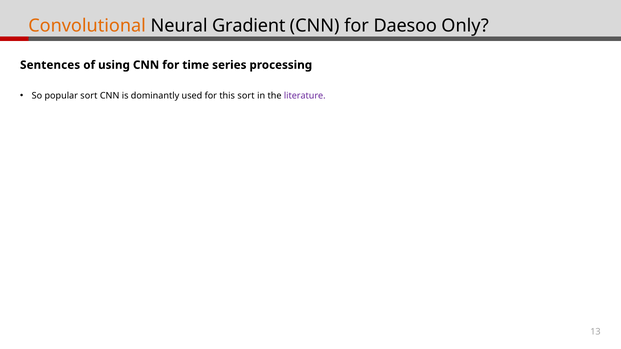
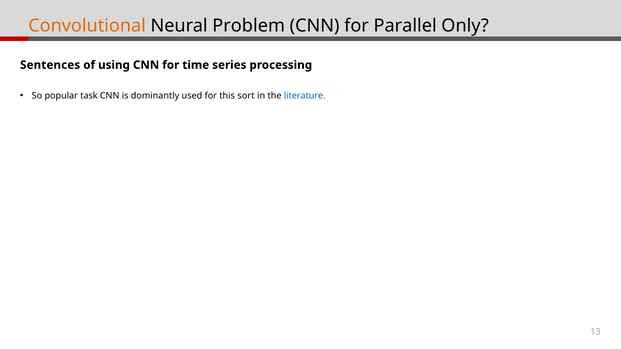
Gradient: Gradient -> Problem
Daesoo: Daesoo -> Parallel
popular sort: sort -> task
literature colour: purple -> blue
